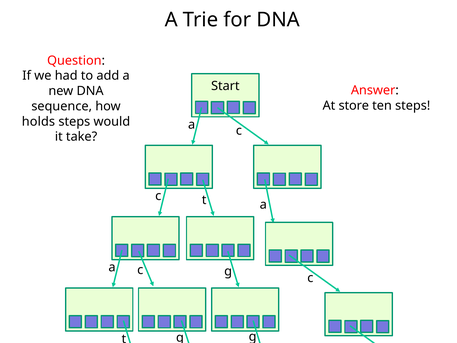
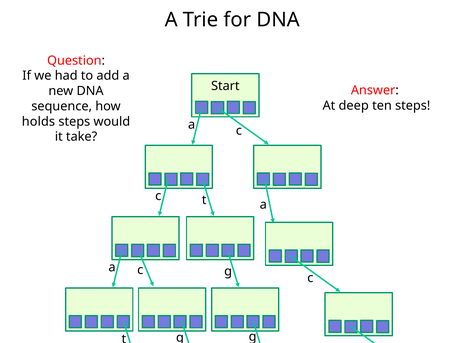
store: store -> deep
